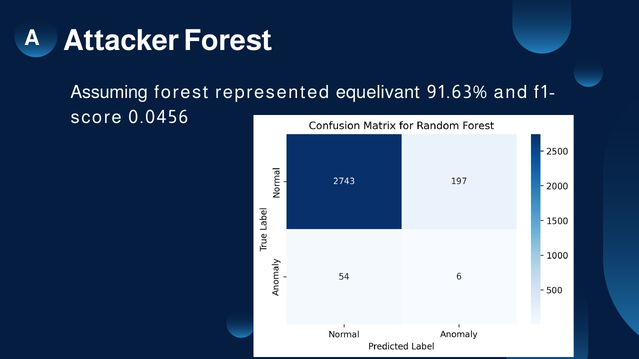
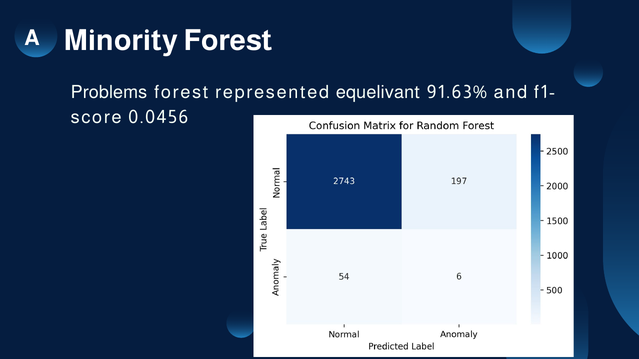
Attacker: Attacker -> Minority
Assuming: Assuming -> Problems
